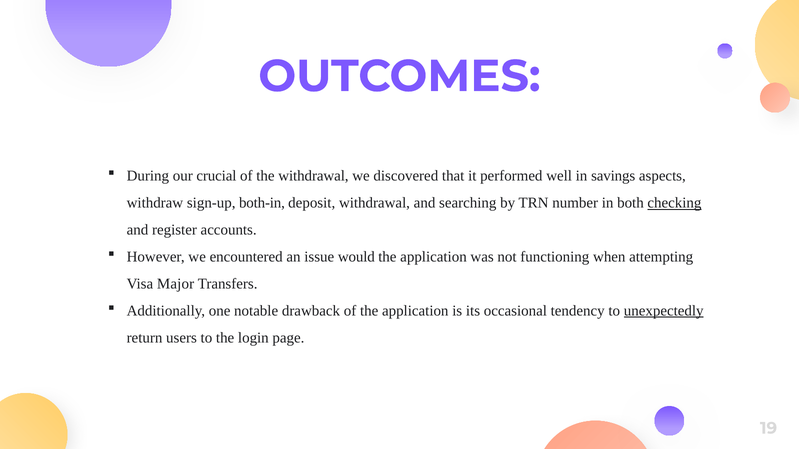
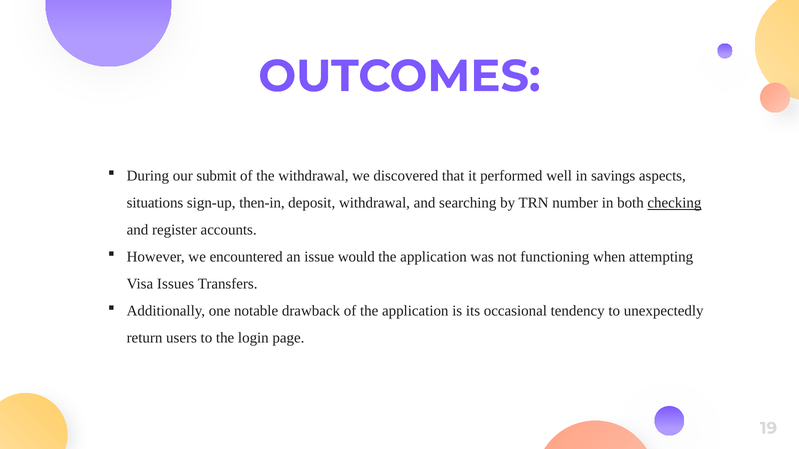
crucial: crucial -> submit
withdraw: withdraw -> situations
both-in: both-in -> then-in
Major: Major -> Issues
unexpectedly underline: present -> none
